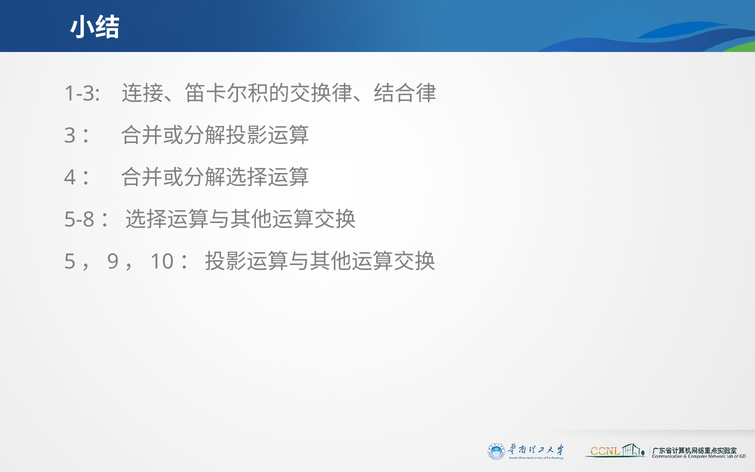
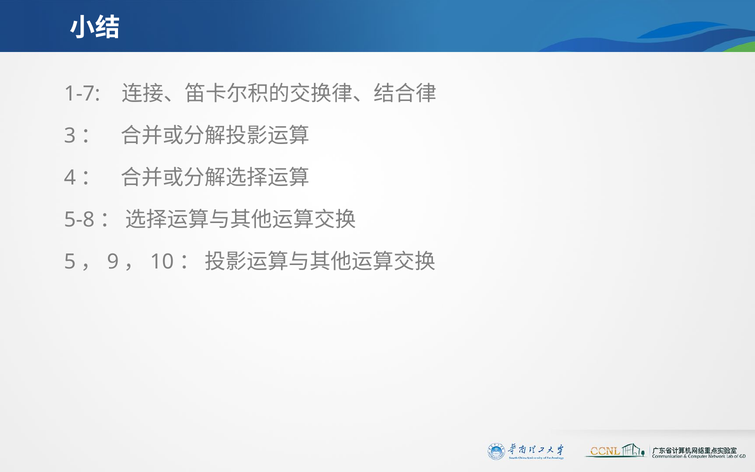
1-3: 1-3 -> 1-7
